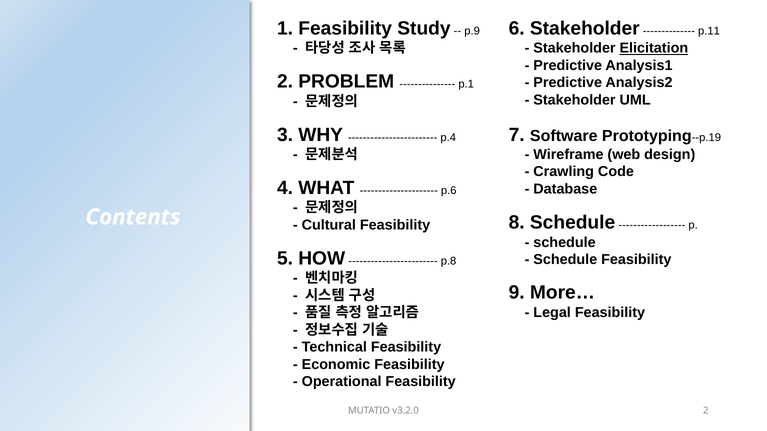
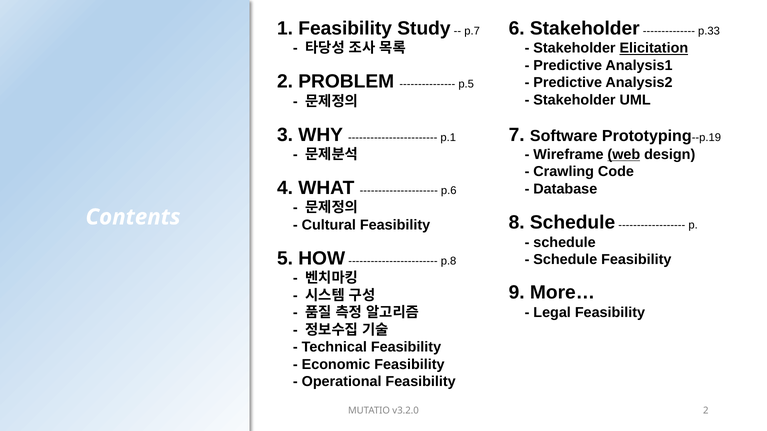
p.9: p.9 -> p.7
p.11: p.11 -> p.33
p.1: p.1 -> p.5
p.4: p.4 -> p.1
web underline: none -> present
